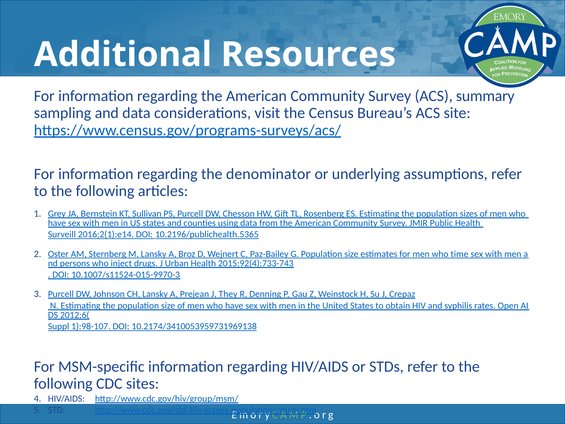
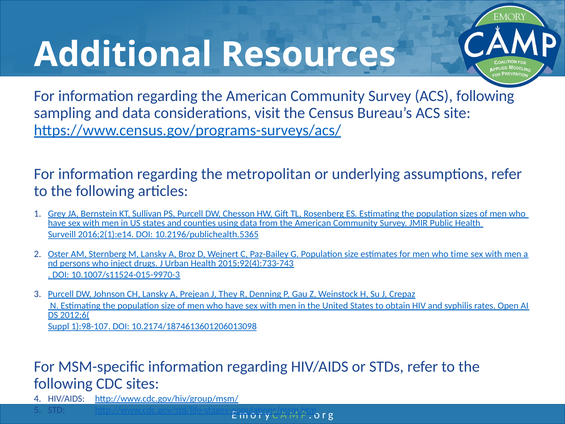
ACS summary: summary -> following
denominator: denominator -> metropolitan
10.2174/3410053959731969138: 10.2174/3410053959731969138 -> 10.2174/1874613601206013098
